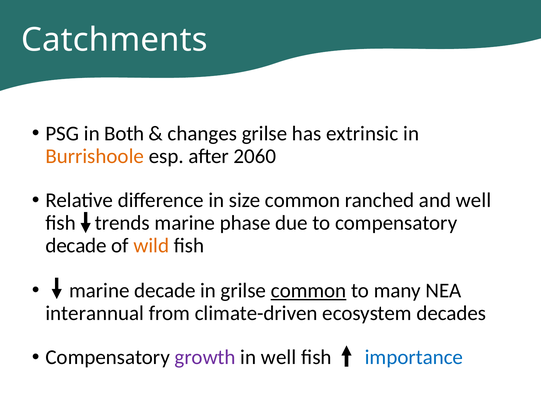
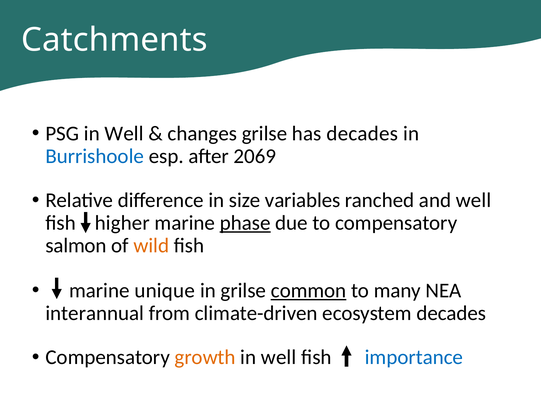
PSG in Both: Both -> Well
has extrinsic: extrinsic -> decades
Burrishoole colour: orange -> blue
2060: 2060 -> 2069
size common: common -> variables
trends: trends -> higher
phase underline: none -> present
decade at (76, 246): decade -> salmon
marine decade: decade -> unique
growth colour: purple -> orange
